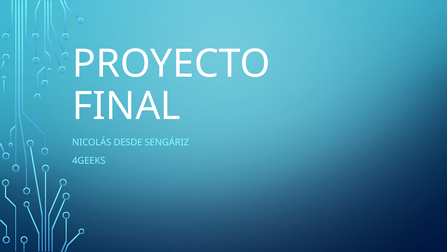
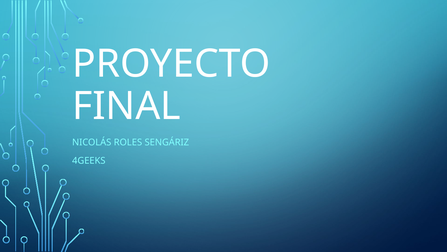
DESDE: DESDE -> ROLES
